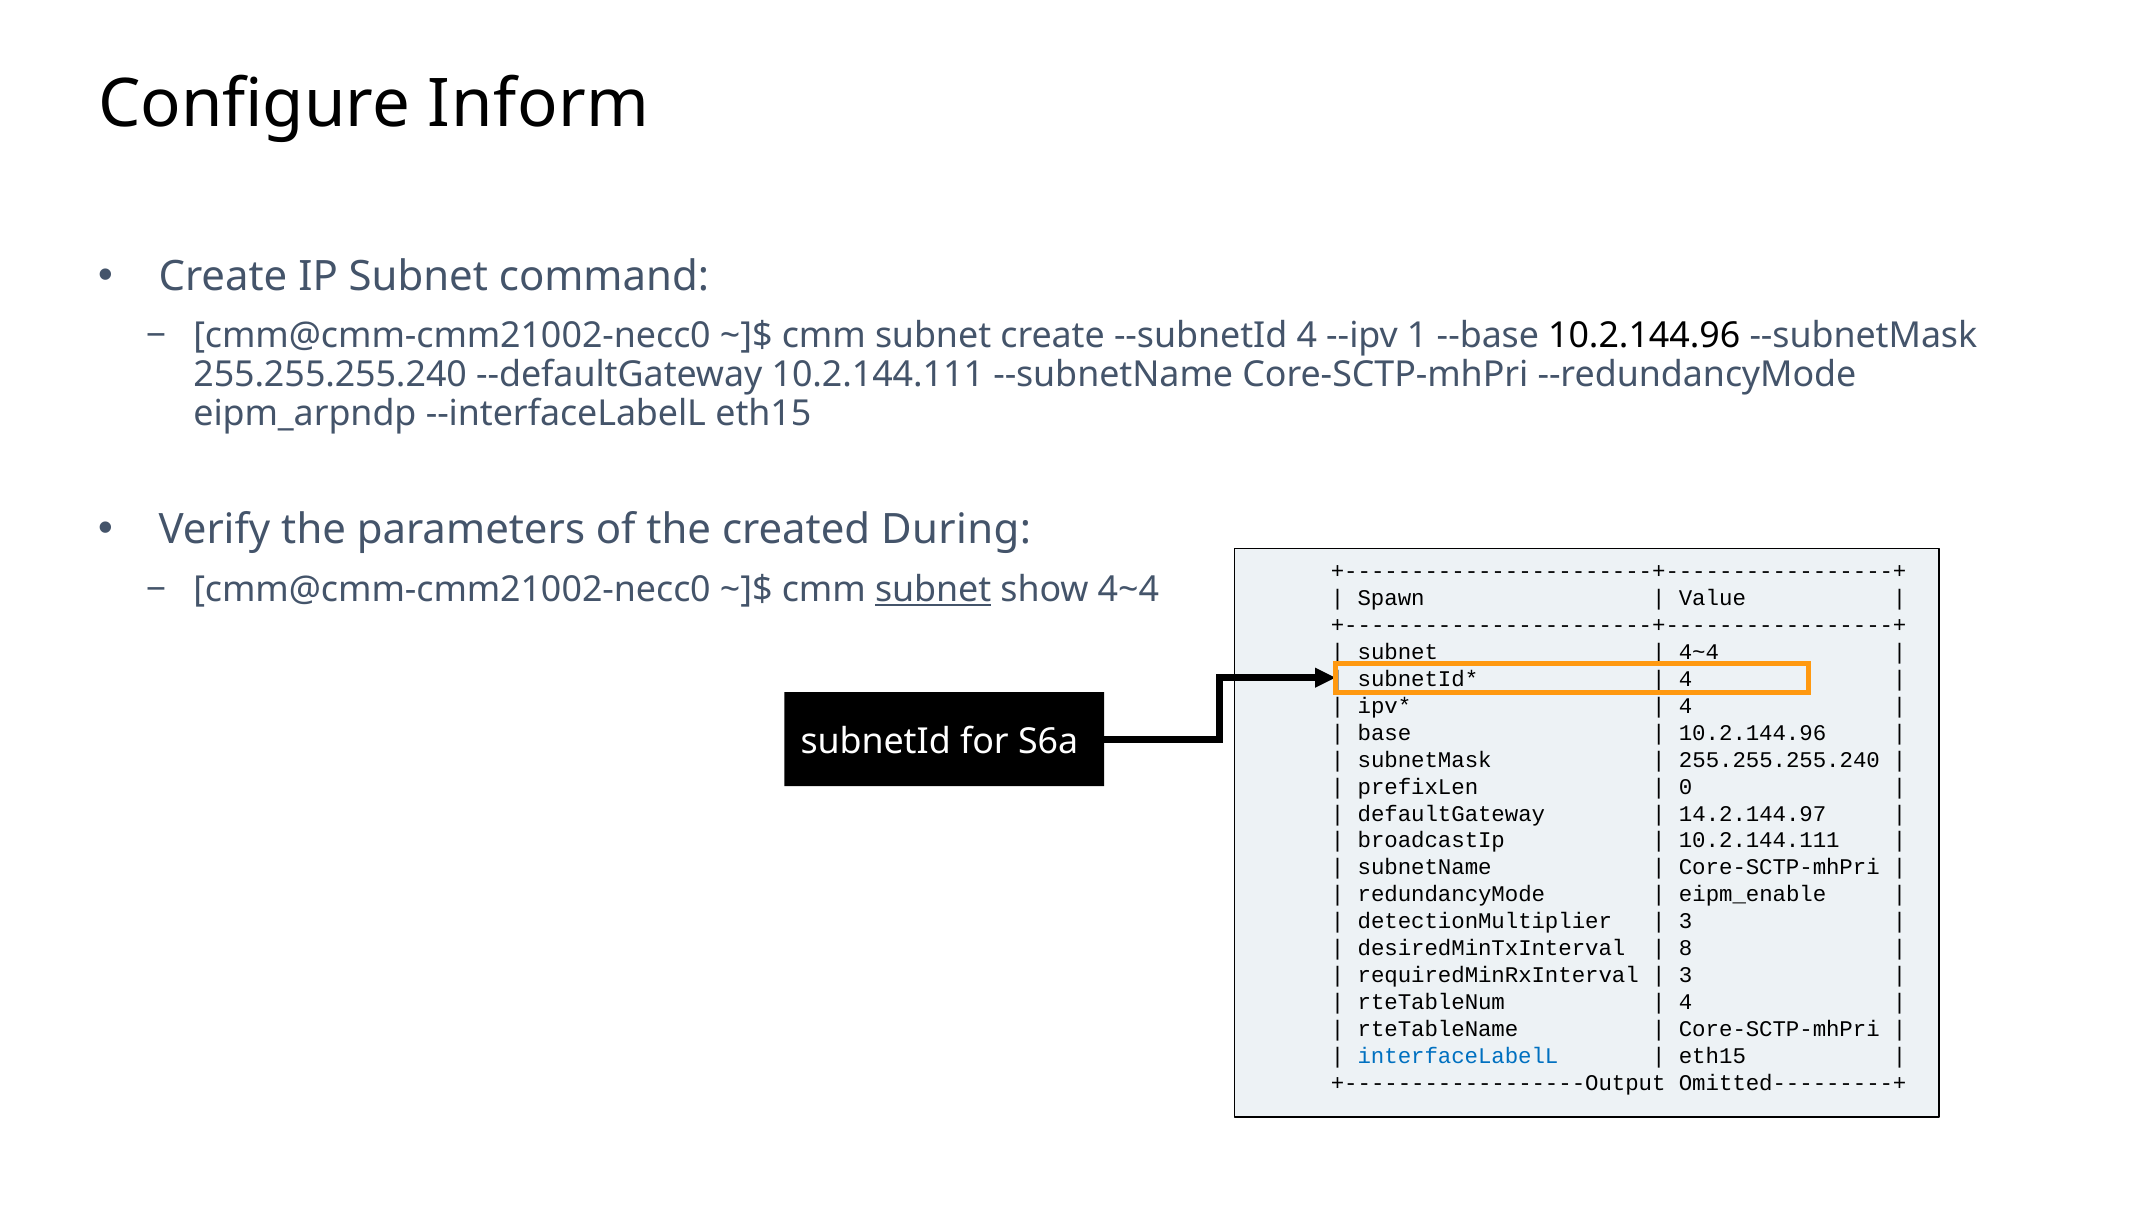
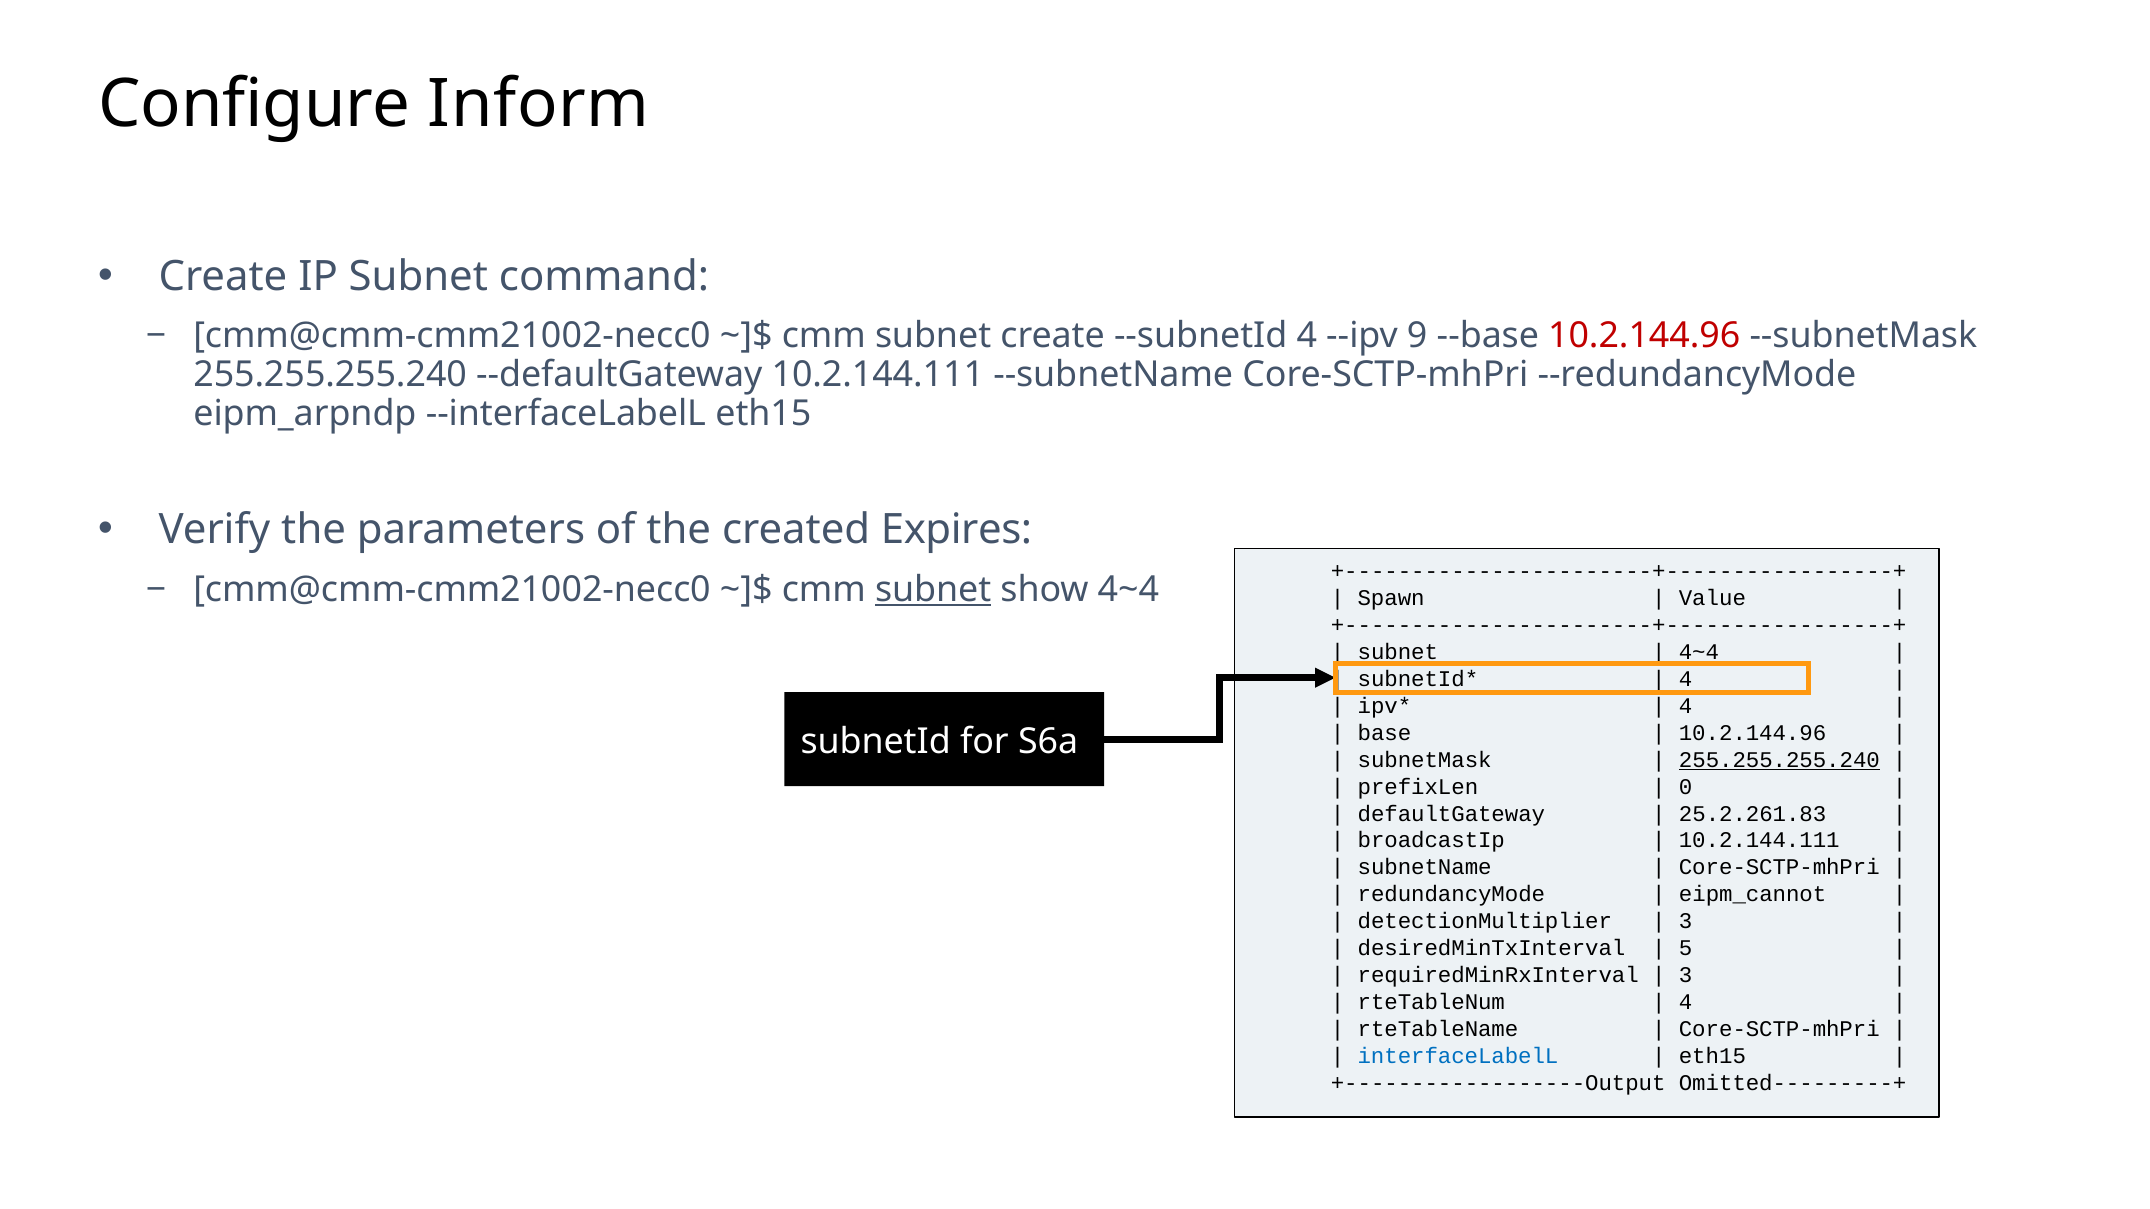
1: 1 -> 9
10.2.144.96 at (1644, 336) colour: black -> red
During: During -> Expires
255.255.255.240 at (1779, 760) underline: none -> present
14.2.144.97: 14.2.144.97 -> 25.2.261.83
eipm_enable: eipm_enable -> eipm_cannot
8: 8 -> 5
